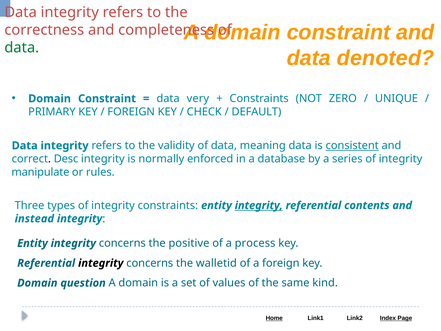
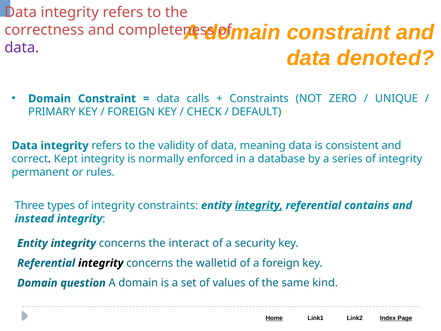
data at (22, 48) colour: green -> purple
very: very -> calls
consistent underline: present -> none
Desc: Desc -> Kept
manipulate: manipulate -> permanent
contents: contents -> contains
positive: positive -> interact
process: process -> security
